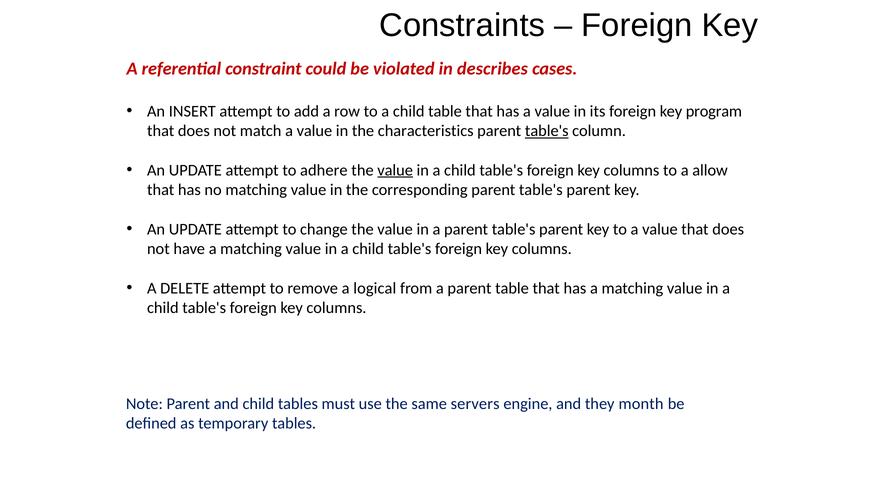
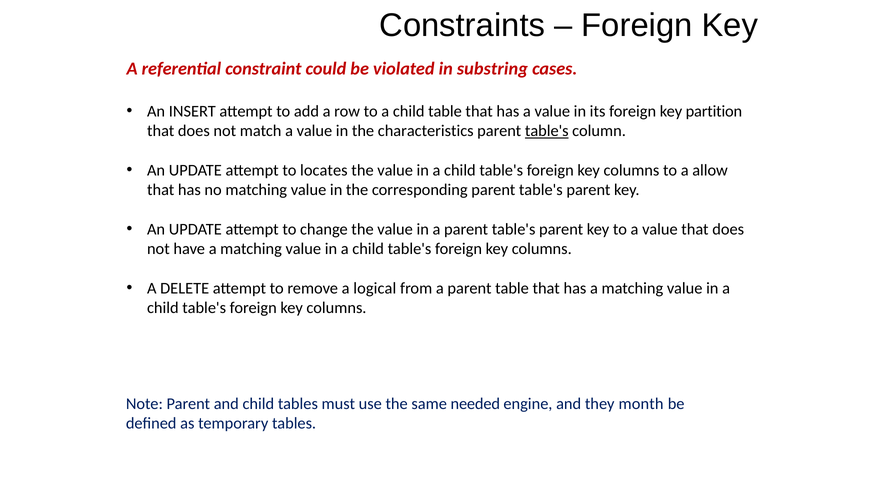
describes: describes -> substring
program: program -> partition
adhere: adhere -> locates
value at (395, 170) underline: present -> none
servers: servers -> needed
